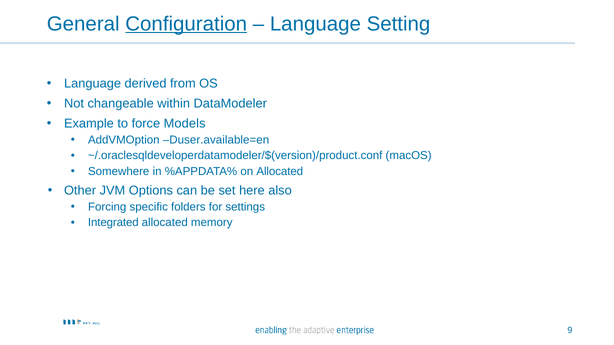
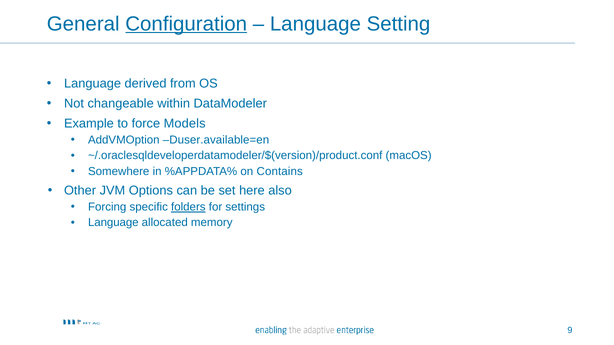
on Allocated: Allocated -> Contains
folders underline: none -> present
Integrated at (113, 223): Integrated -> Language
